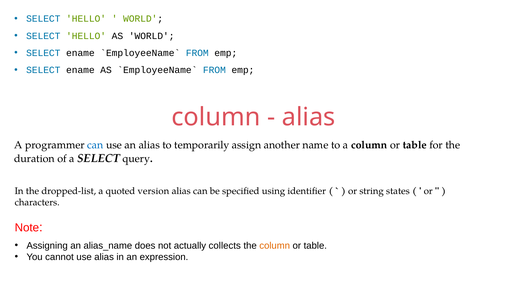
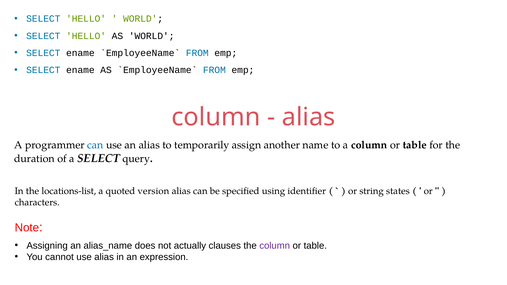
dropped-list: dropped-list -> locations-list
collects: collects -> clauses
column at (275, 246) colour: orange -> purple
